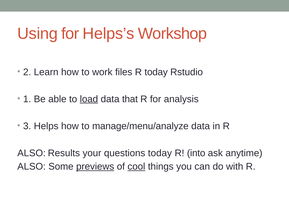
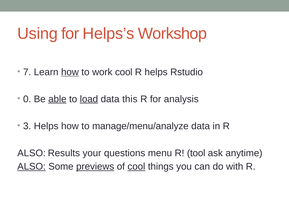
2: 2 -> 7
how at (70, 72) underline: none -> present
work files: files -> cool
R today: today -> helps
1: 1 -> 0
able underline: none -> present
that: that -> this
questions today: today -> menu
into: into -> tool
ALSO at (32, 166) underline: none -> present
